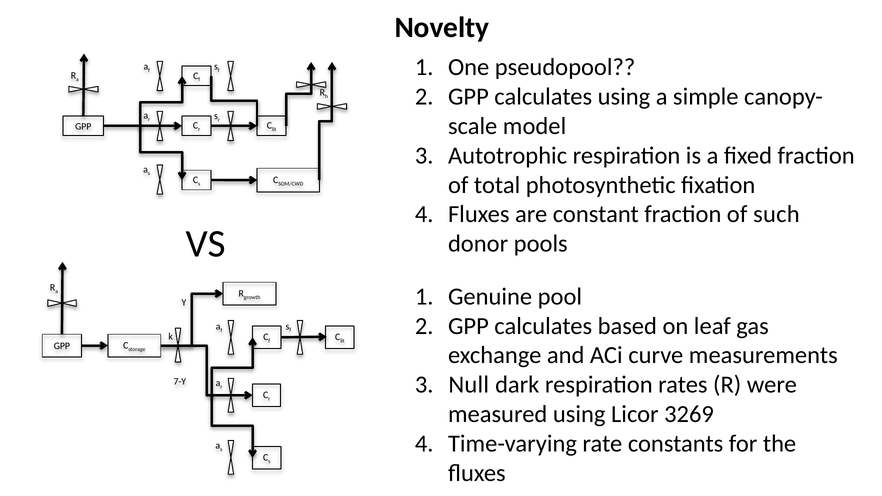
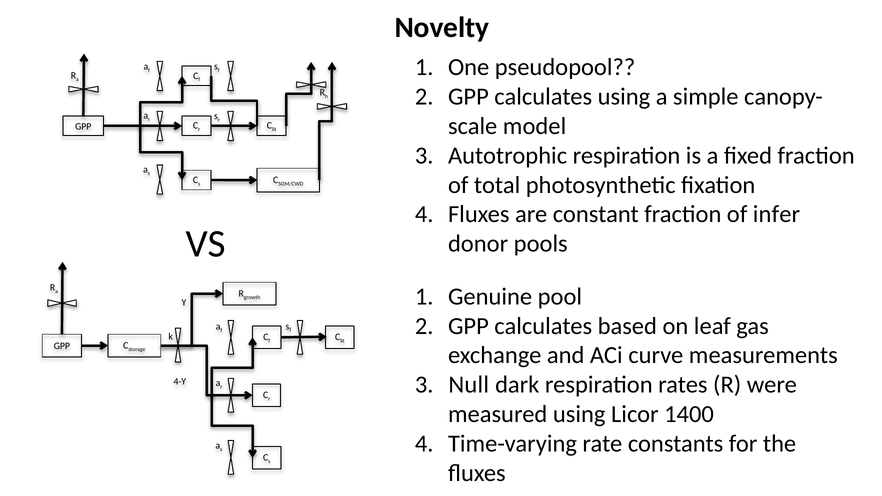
such: such -> infer
7-Y: 7-Y -> 4-Y
3269: 3269 -> 1400
